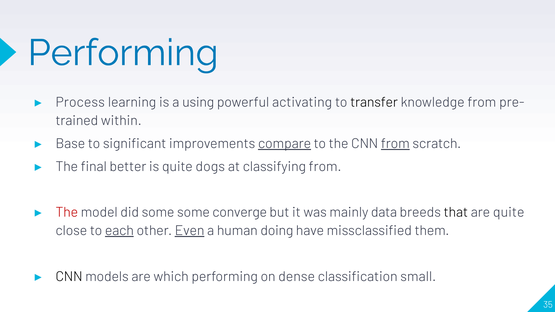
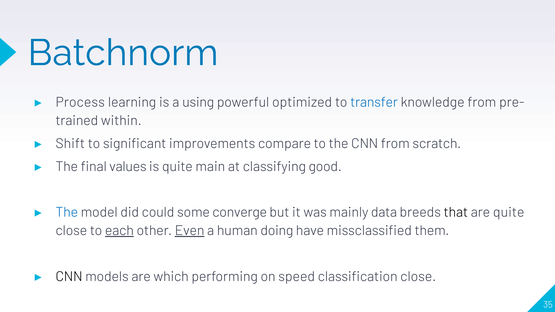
Performing at (123, 53): Performing -> Batchnorm
activating: activating -> optimized
transfer colour: black -> blue
Base: Base -> Shift
compare underline: present -> none
from at (395, 144) underline: present -> none
better: better -> values
dogs: dogs -> main
classifying from: from -> good
The at (67, 212) colour: red -> blue
did some: some -> could
dense: dense -> speed
classification small: small -> close
